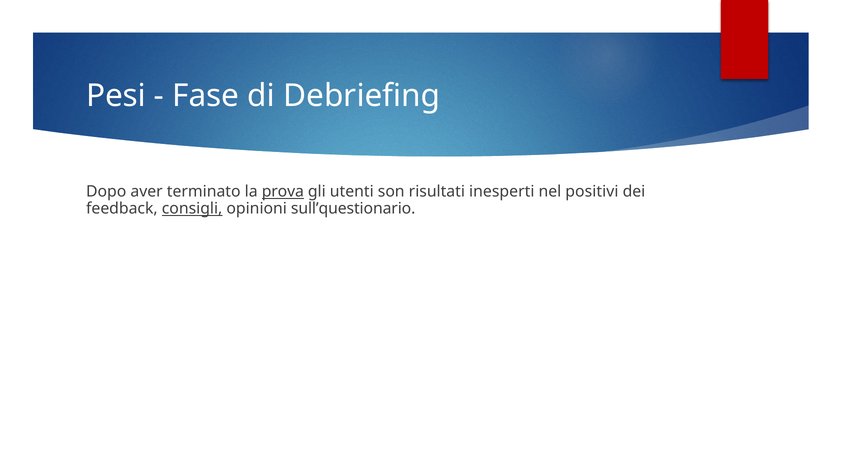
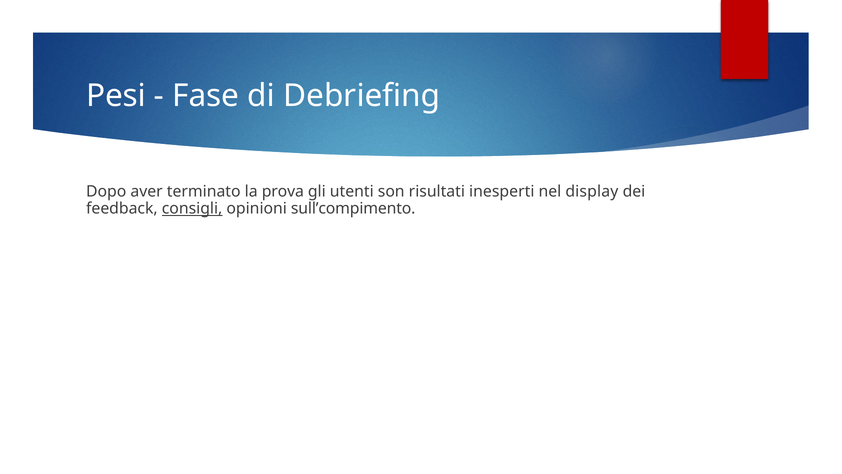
prova underline: present -> none
positivi: positivi -> display
sull’questionario: sull’questionario -> sull’compimento
